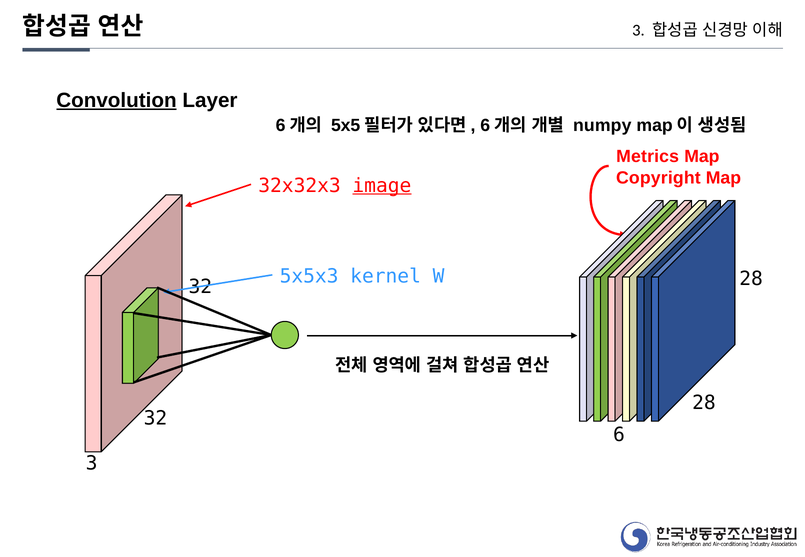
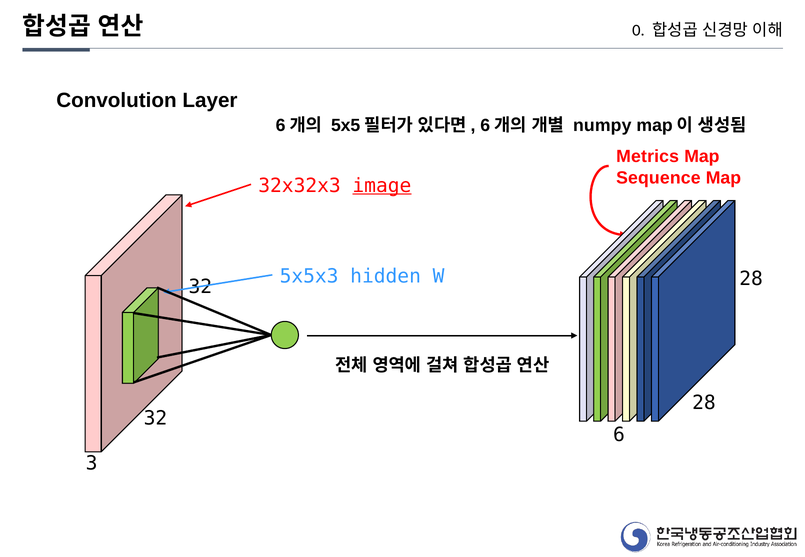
3 at (638, 30): 3 -> 0
Convolution underline: present -> none
Copyright: Copyright -> Sequence
kernel: kernel -> hidden
